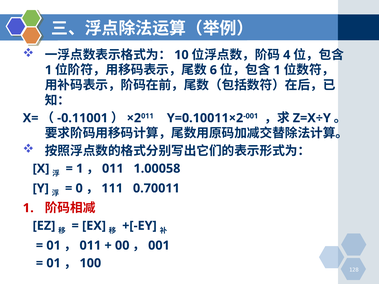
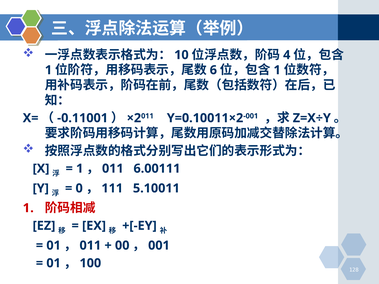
1.00058: 1.00058 -> 6.00111
0.70011: 0.70011 -> 5.10011
